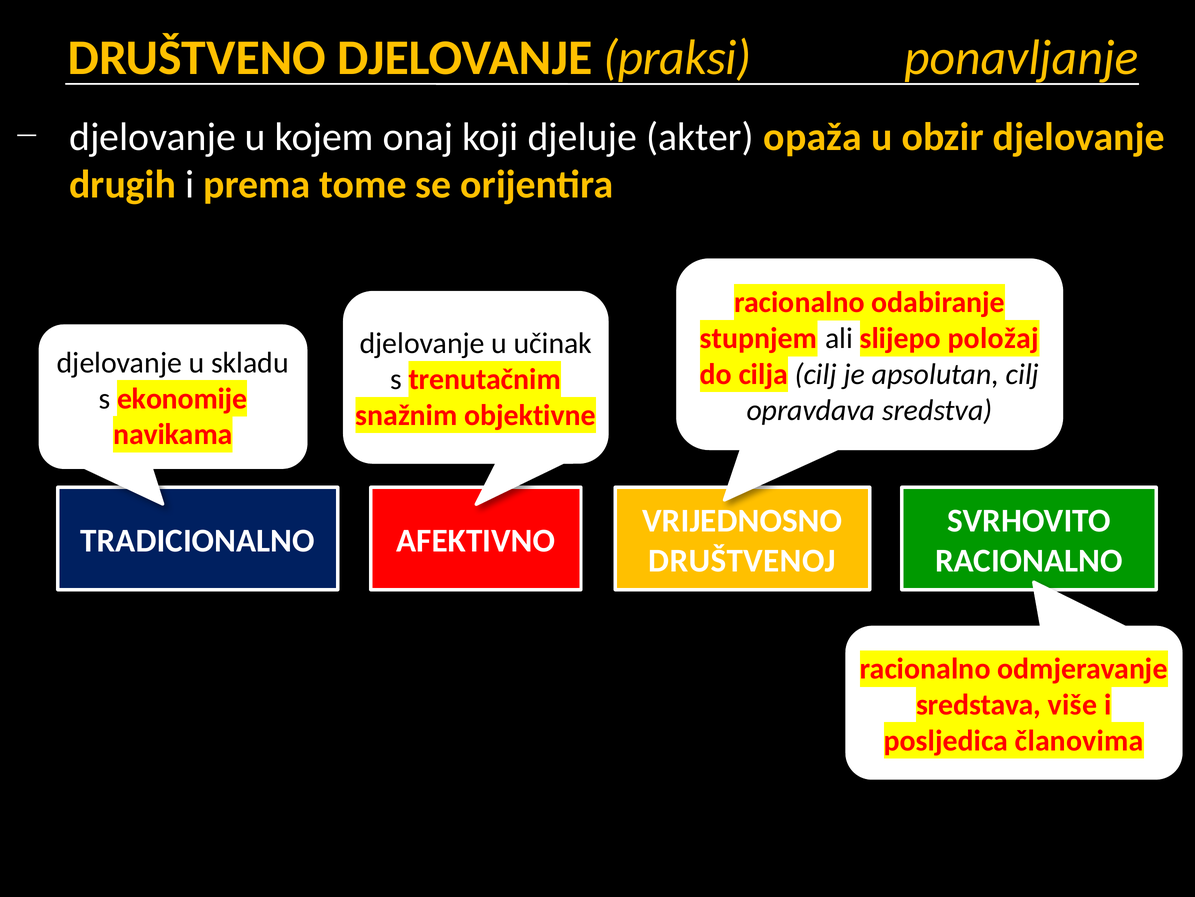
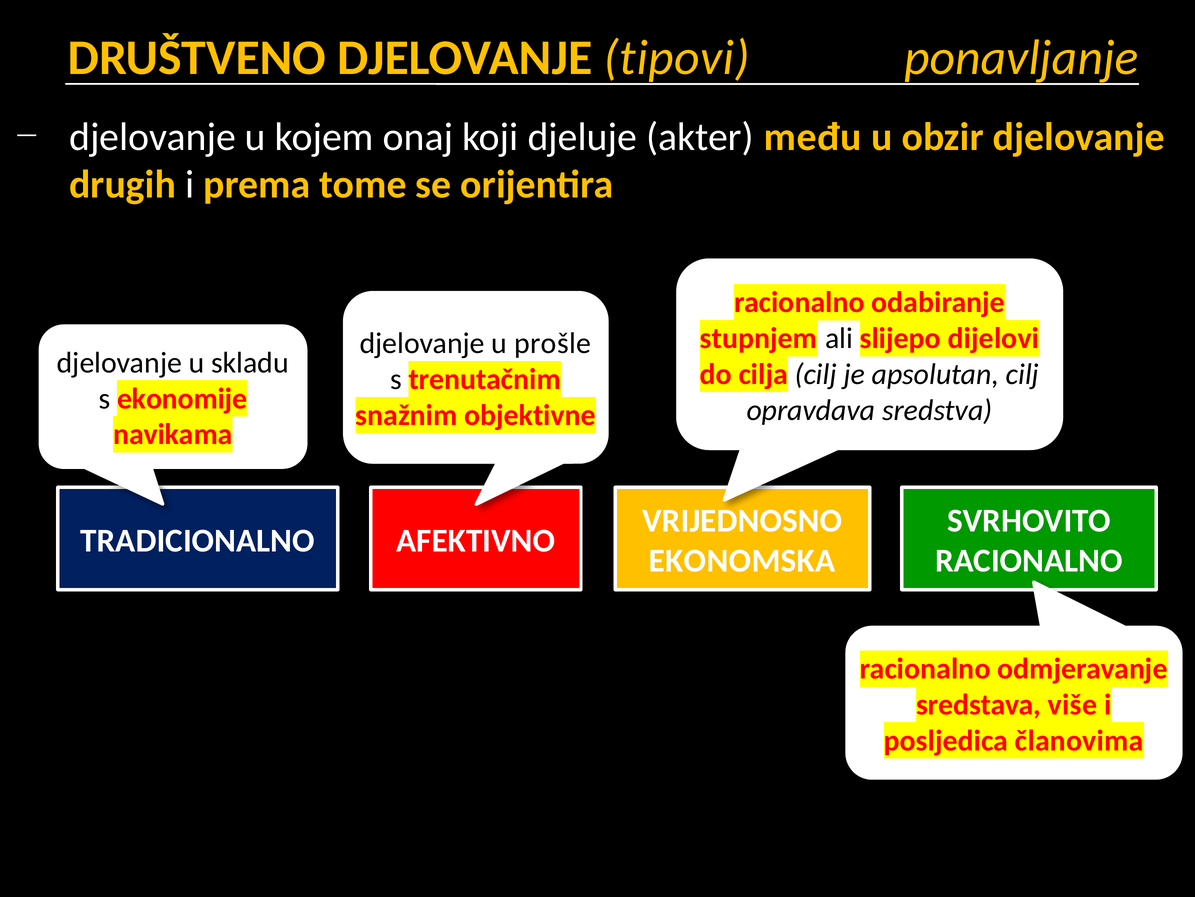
praksi: praksi -> tipovi
opaža: opaža -> među
položaj: položaj -> dijelovi
učinak: učinak -> prošle
DRUŠTVENOJ: DRUŠTVENOJ -> EKONOMSKA
